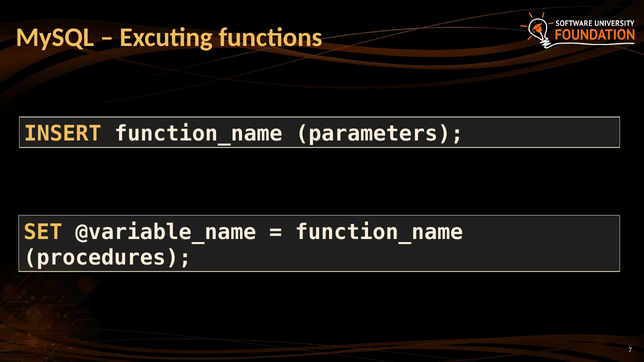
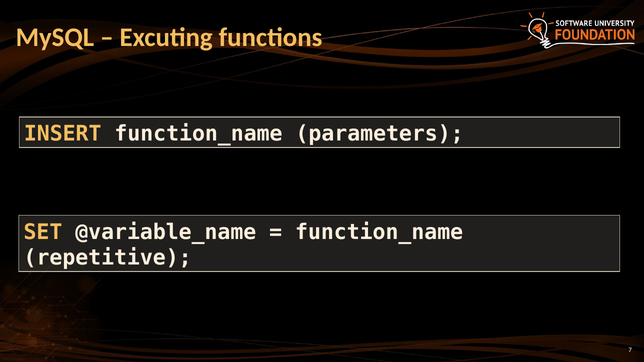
procedures: procedures -> repetitive
